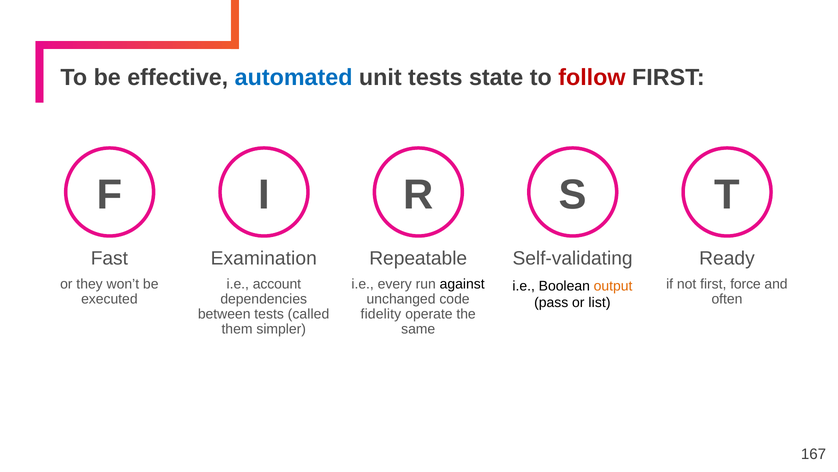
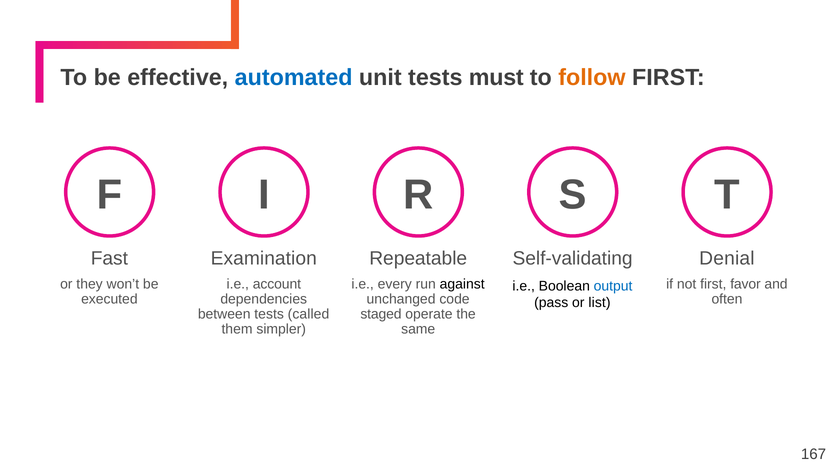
state: state -> must
follow colour: red -> orange
Ready: Ready -> Denial
force: force -> favor
output colour: orange -> blue
fidelity: fidelity -> staged
